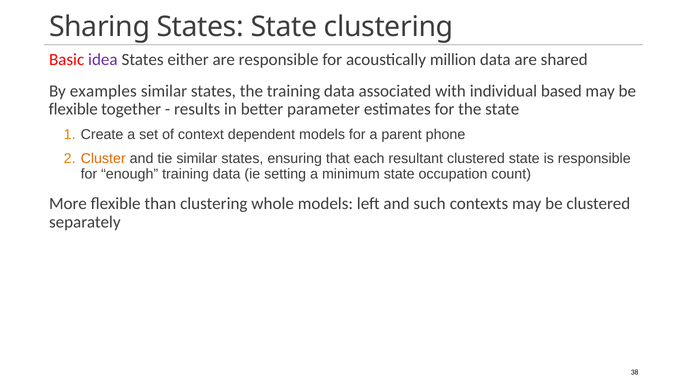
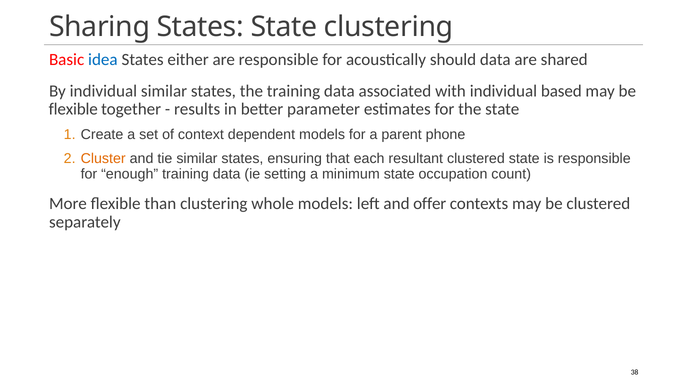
idea colour: purple -> blue
million: million -> should
By examples: examples -> individual
such: such -> offer
